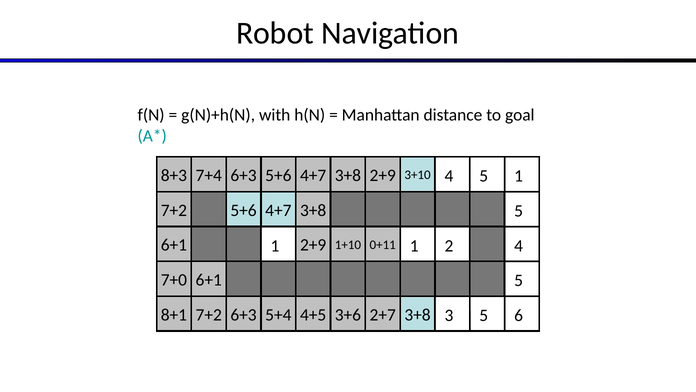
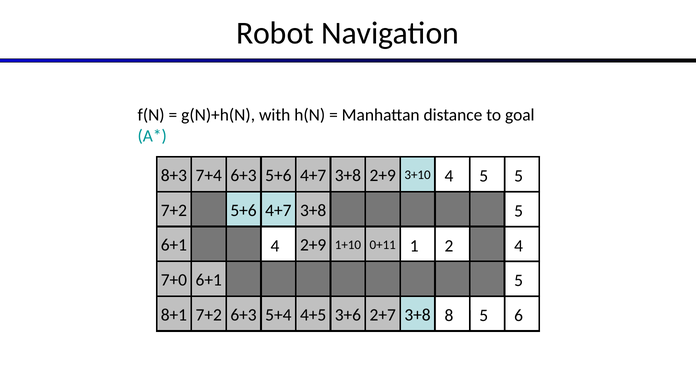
1 at (519, 176): 1 -> 5
1 at (275, 245): 1 -> 4
3 at (449, 315): 3 -> 8
